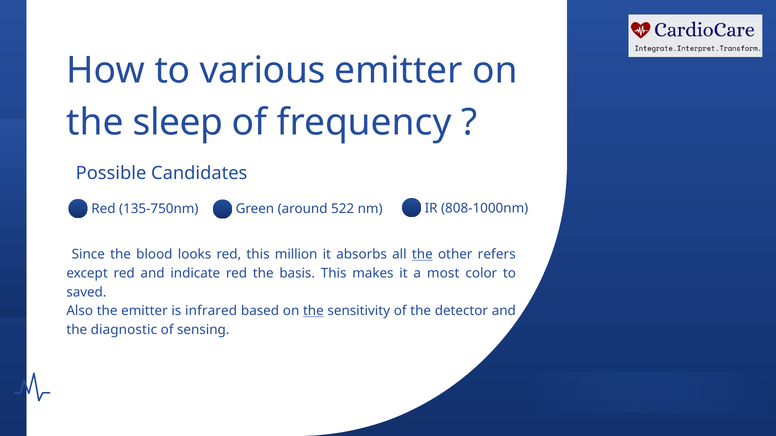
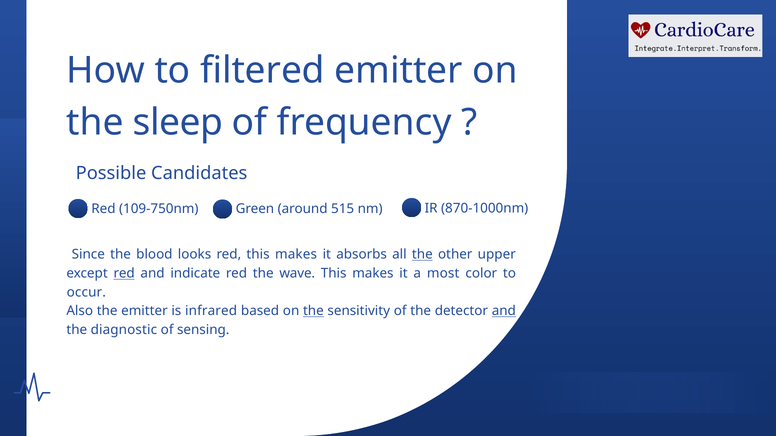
various: various -> filtered
135-750nm: 135-750nm -> 109-750nm
522: 522 -> 515
808-1000nm: 808-1000nm -> 870-1000nm
million at (296, 255): million -> makes
refers: refers -> upper
red at (124, 274) underline: none -> present
basis: basis -> wave
saved: saved -> occur
and at (504, 311) underline: none -> present
